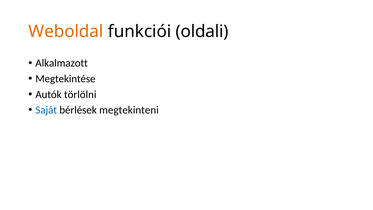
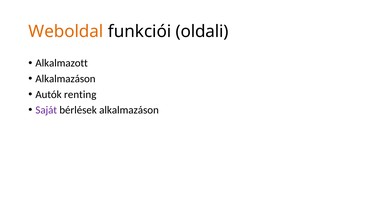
Megtekintése at (65, 79): Megtekintése -> Alkalmazáson
törlölni: törlölni -> renting
Saját colour: blue -> purple
bérlések megtekinteni: megtekinteni -> alkalmazáson
